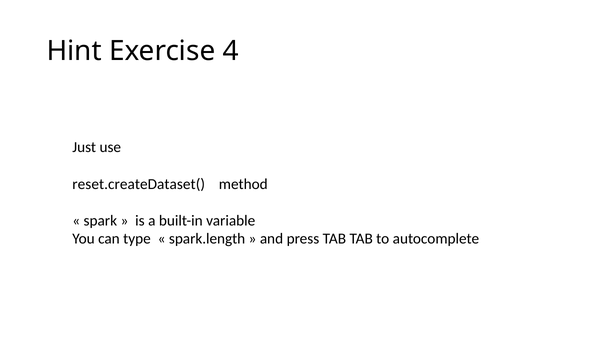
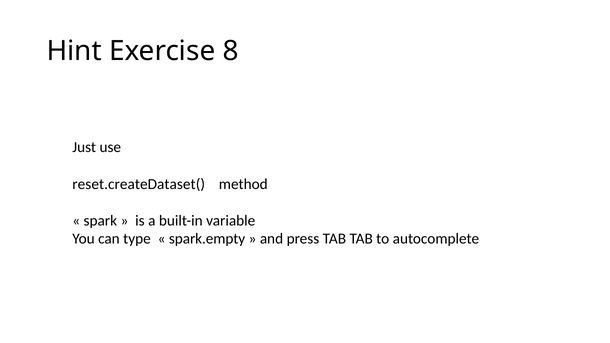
4: 4 -> 8
spark.length: spark.length -> spark.empty
